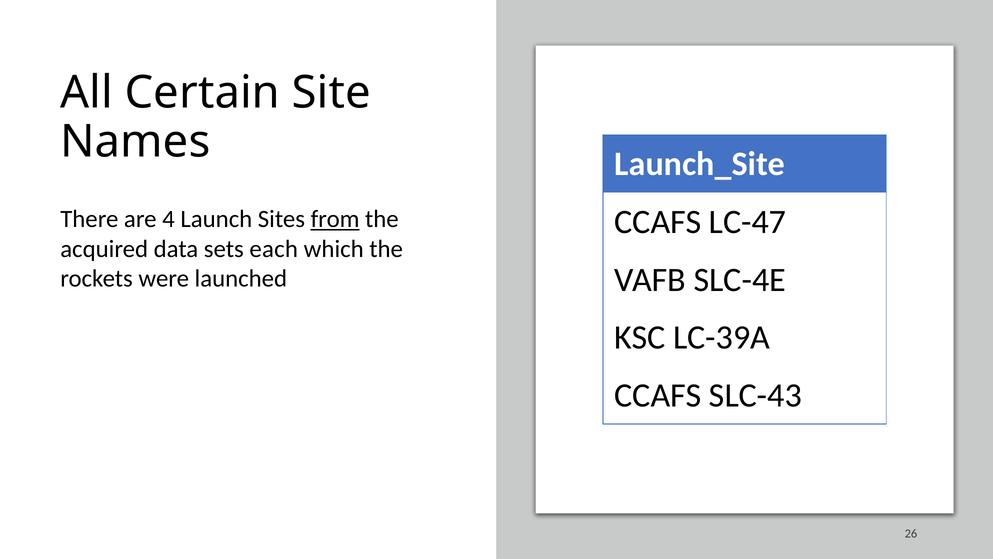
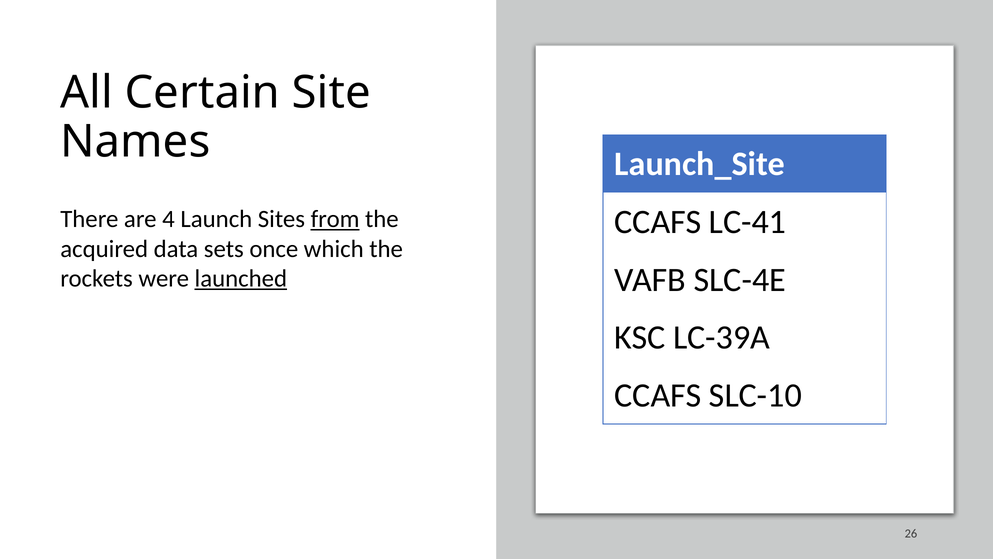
LC-47: LC-47 -> LC-41
each: each -> once
launched underline: none -> present
SLC-43: SLC-43 -> SLC-10
